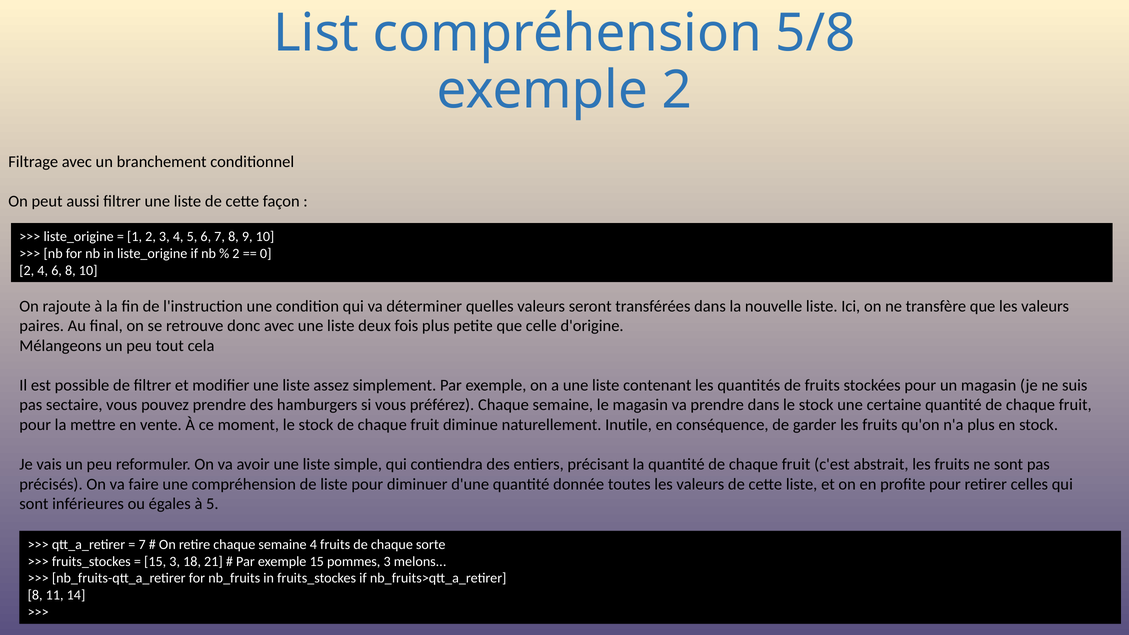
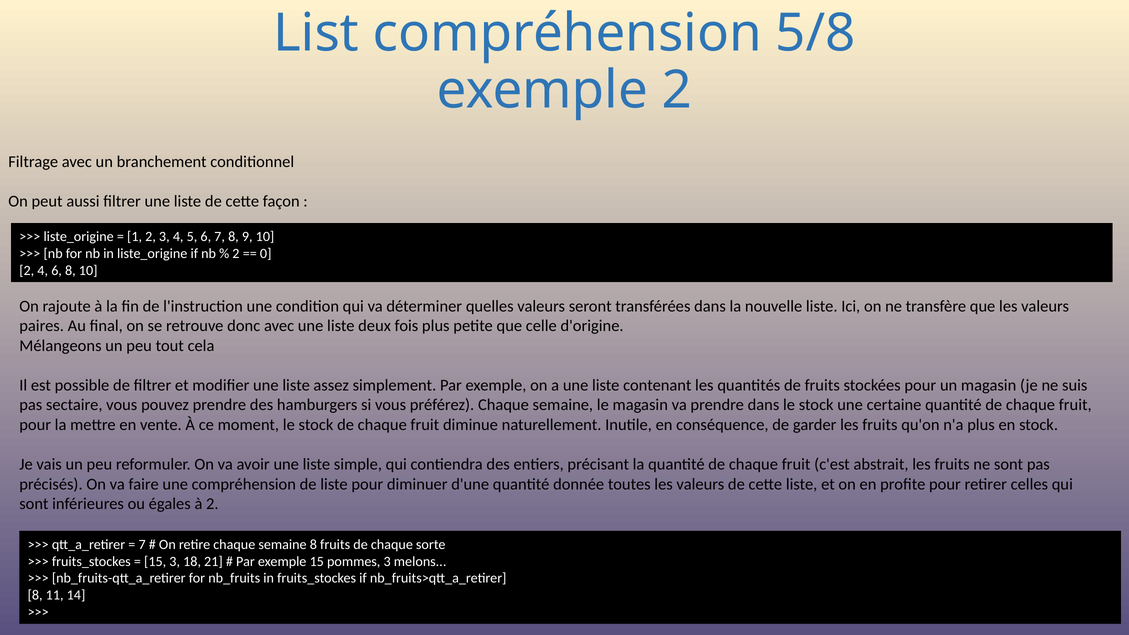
à 5: 5 -> 2
semaine 4: 4 -> 8
